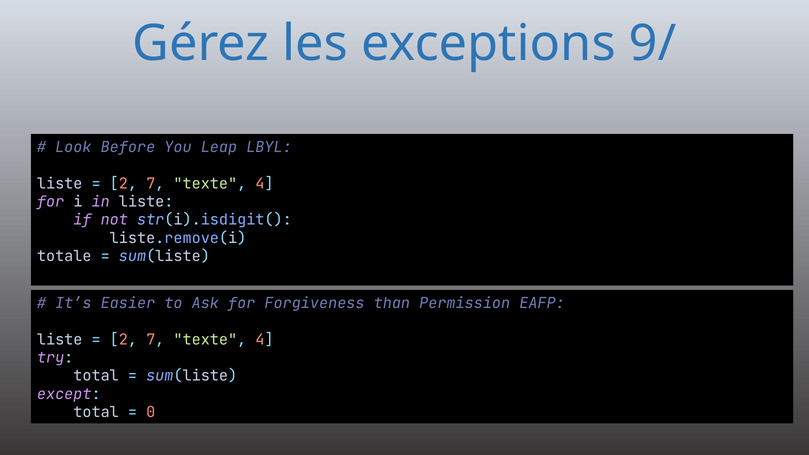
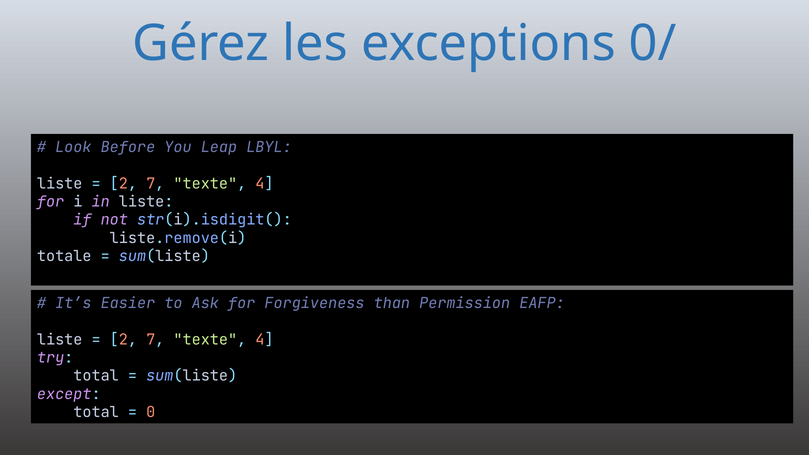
9/: 9/ -> 0/
